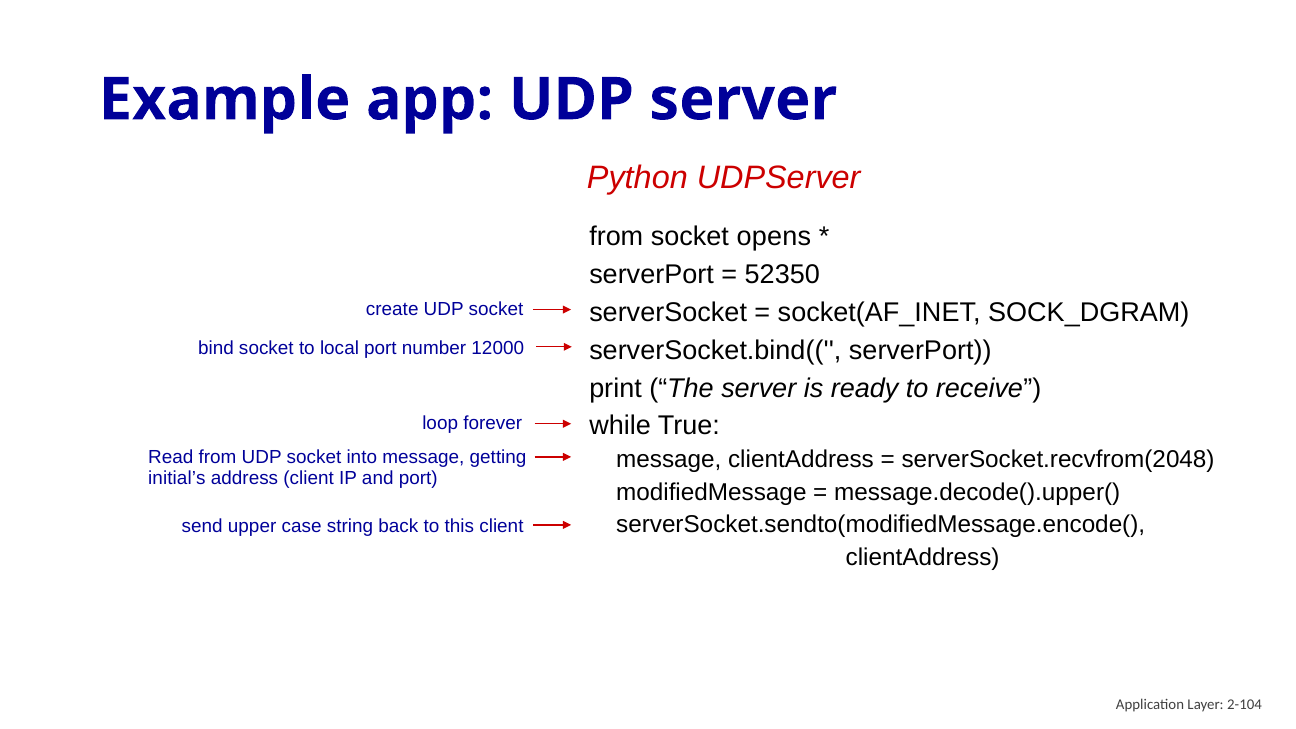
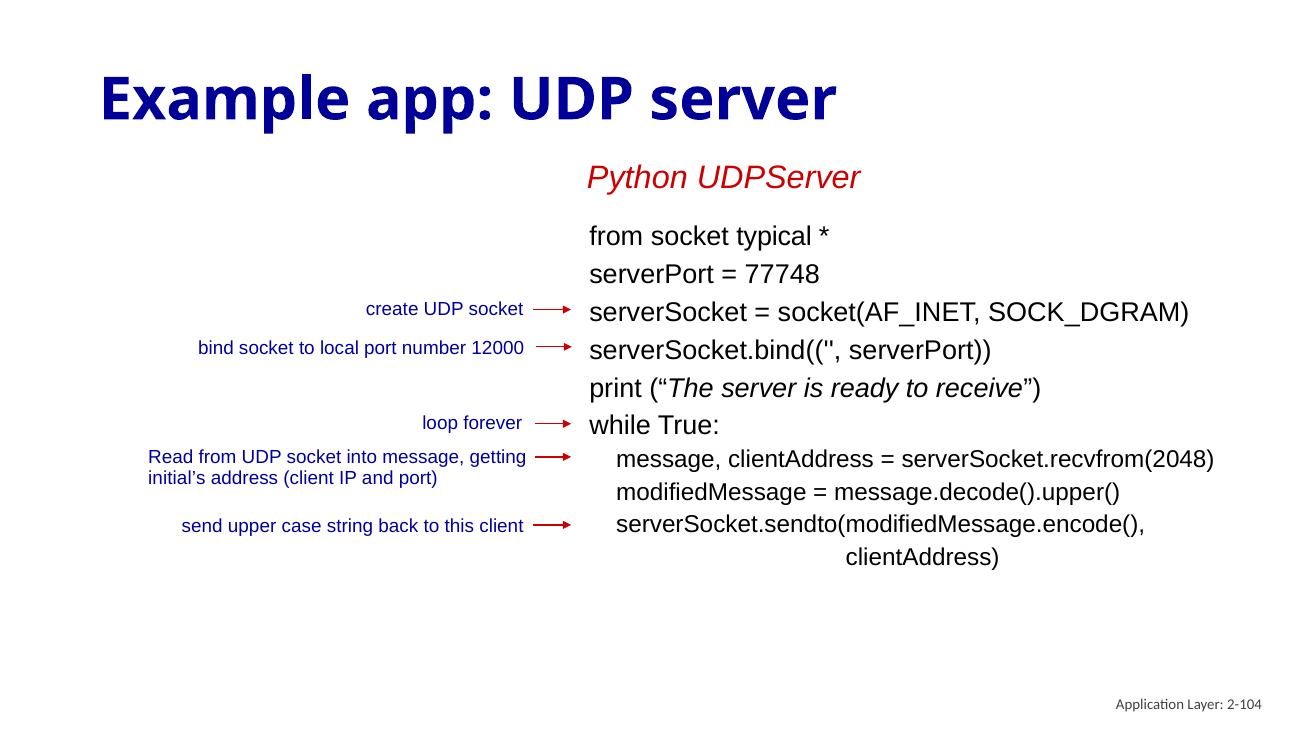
opens: opens -> typical
52350: 52350 -> 77748
